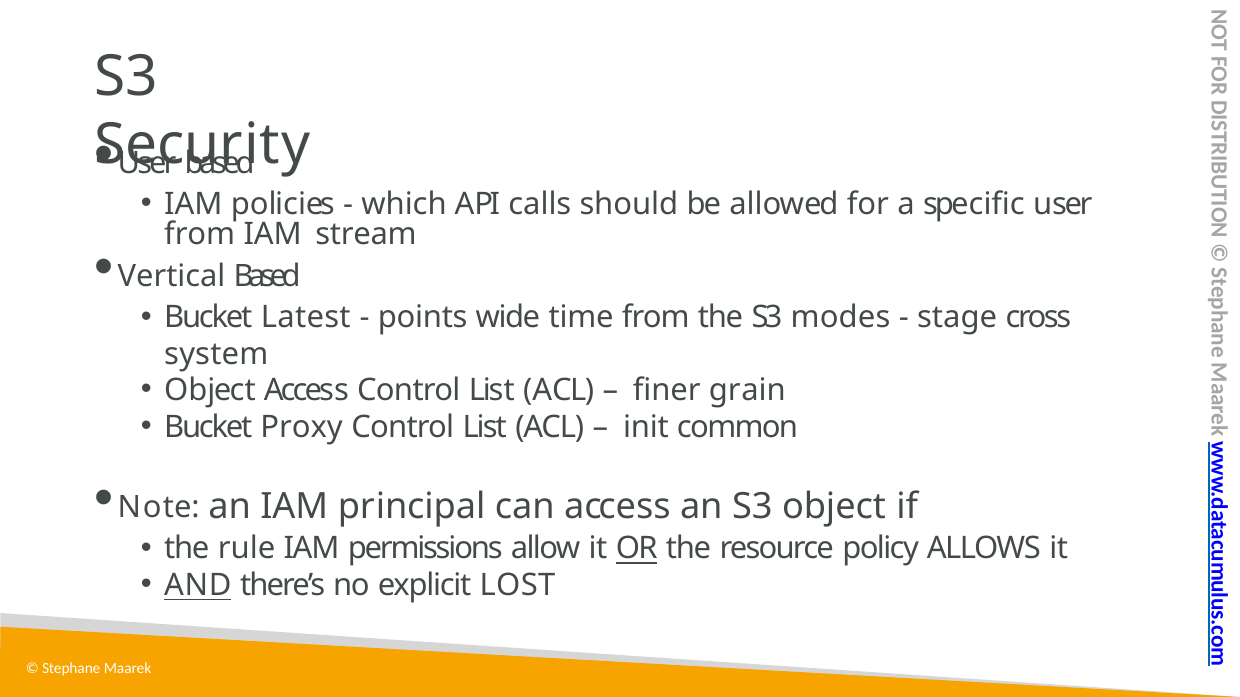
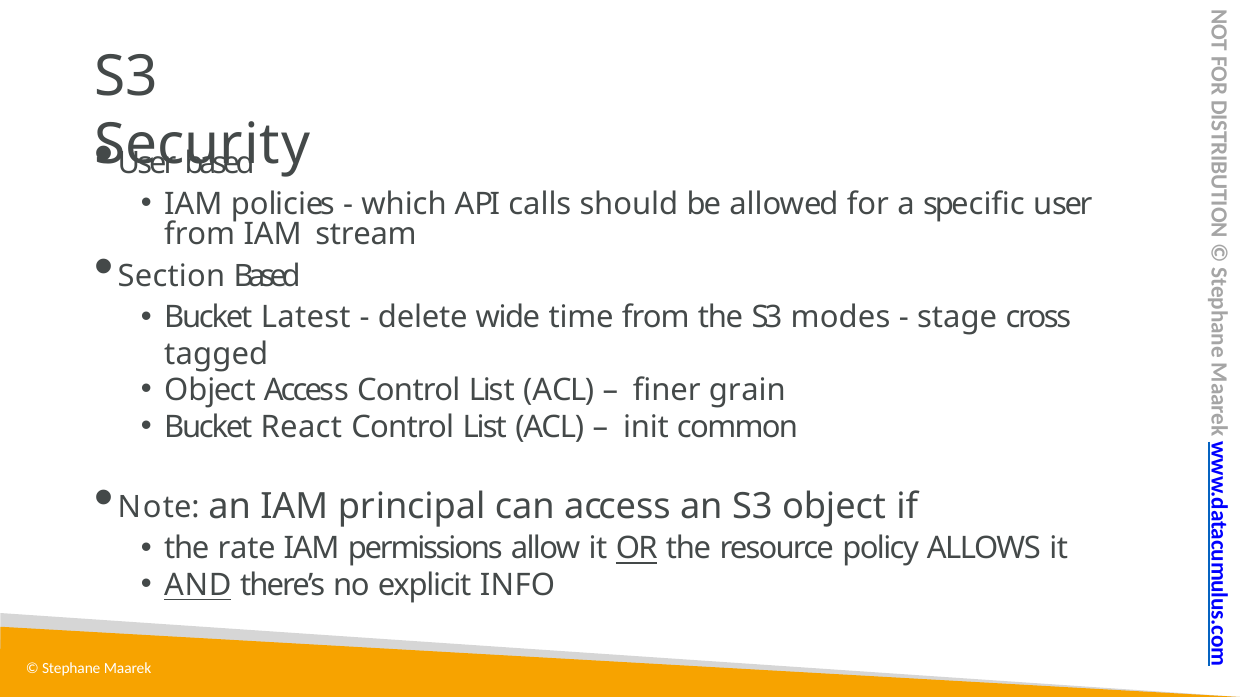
Vertical: Vertical -> Section
points: points -> delete
system: system -> tagged
Proxy: Proxy -> React
rule: rule -> rate
LOST: LOST -> INFO
